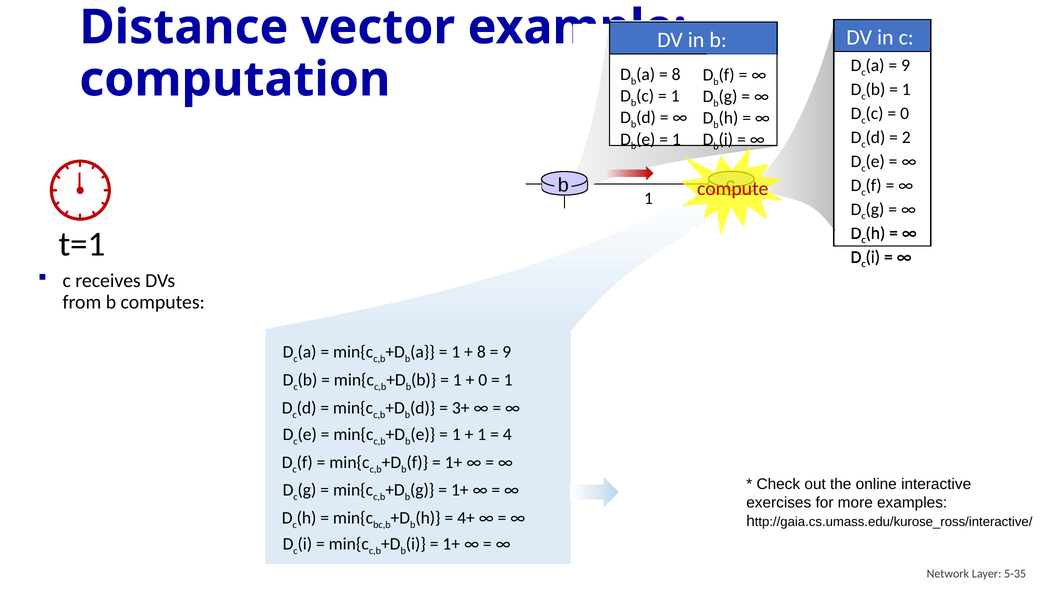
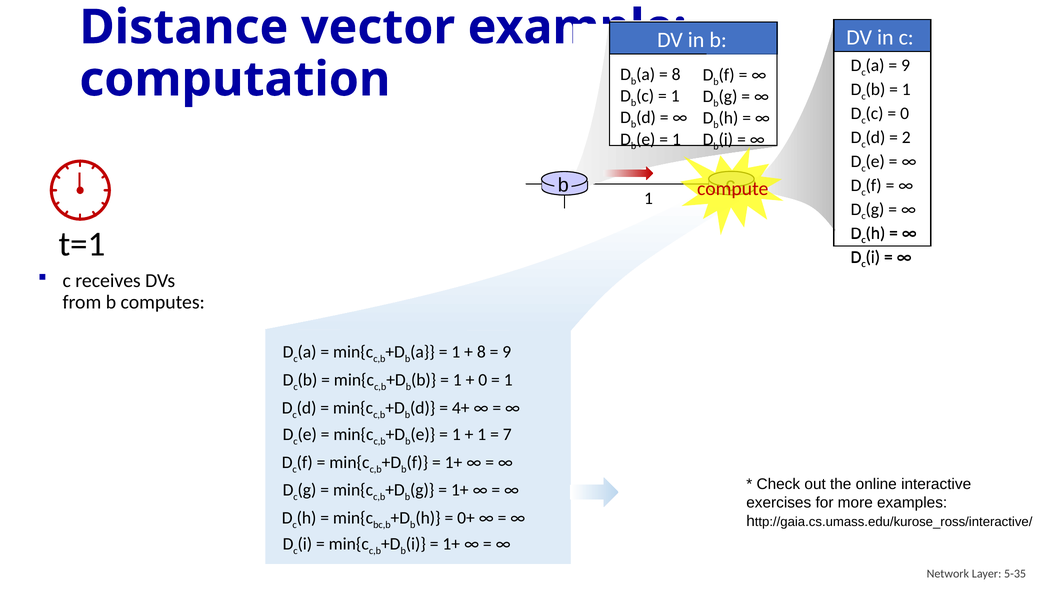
3+: 3+ -> 4+
4: 4 -> 7
4+: 4+ -> 0+
